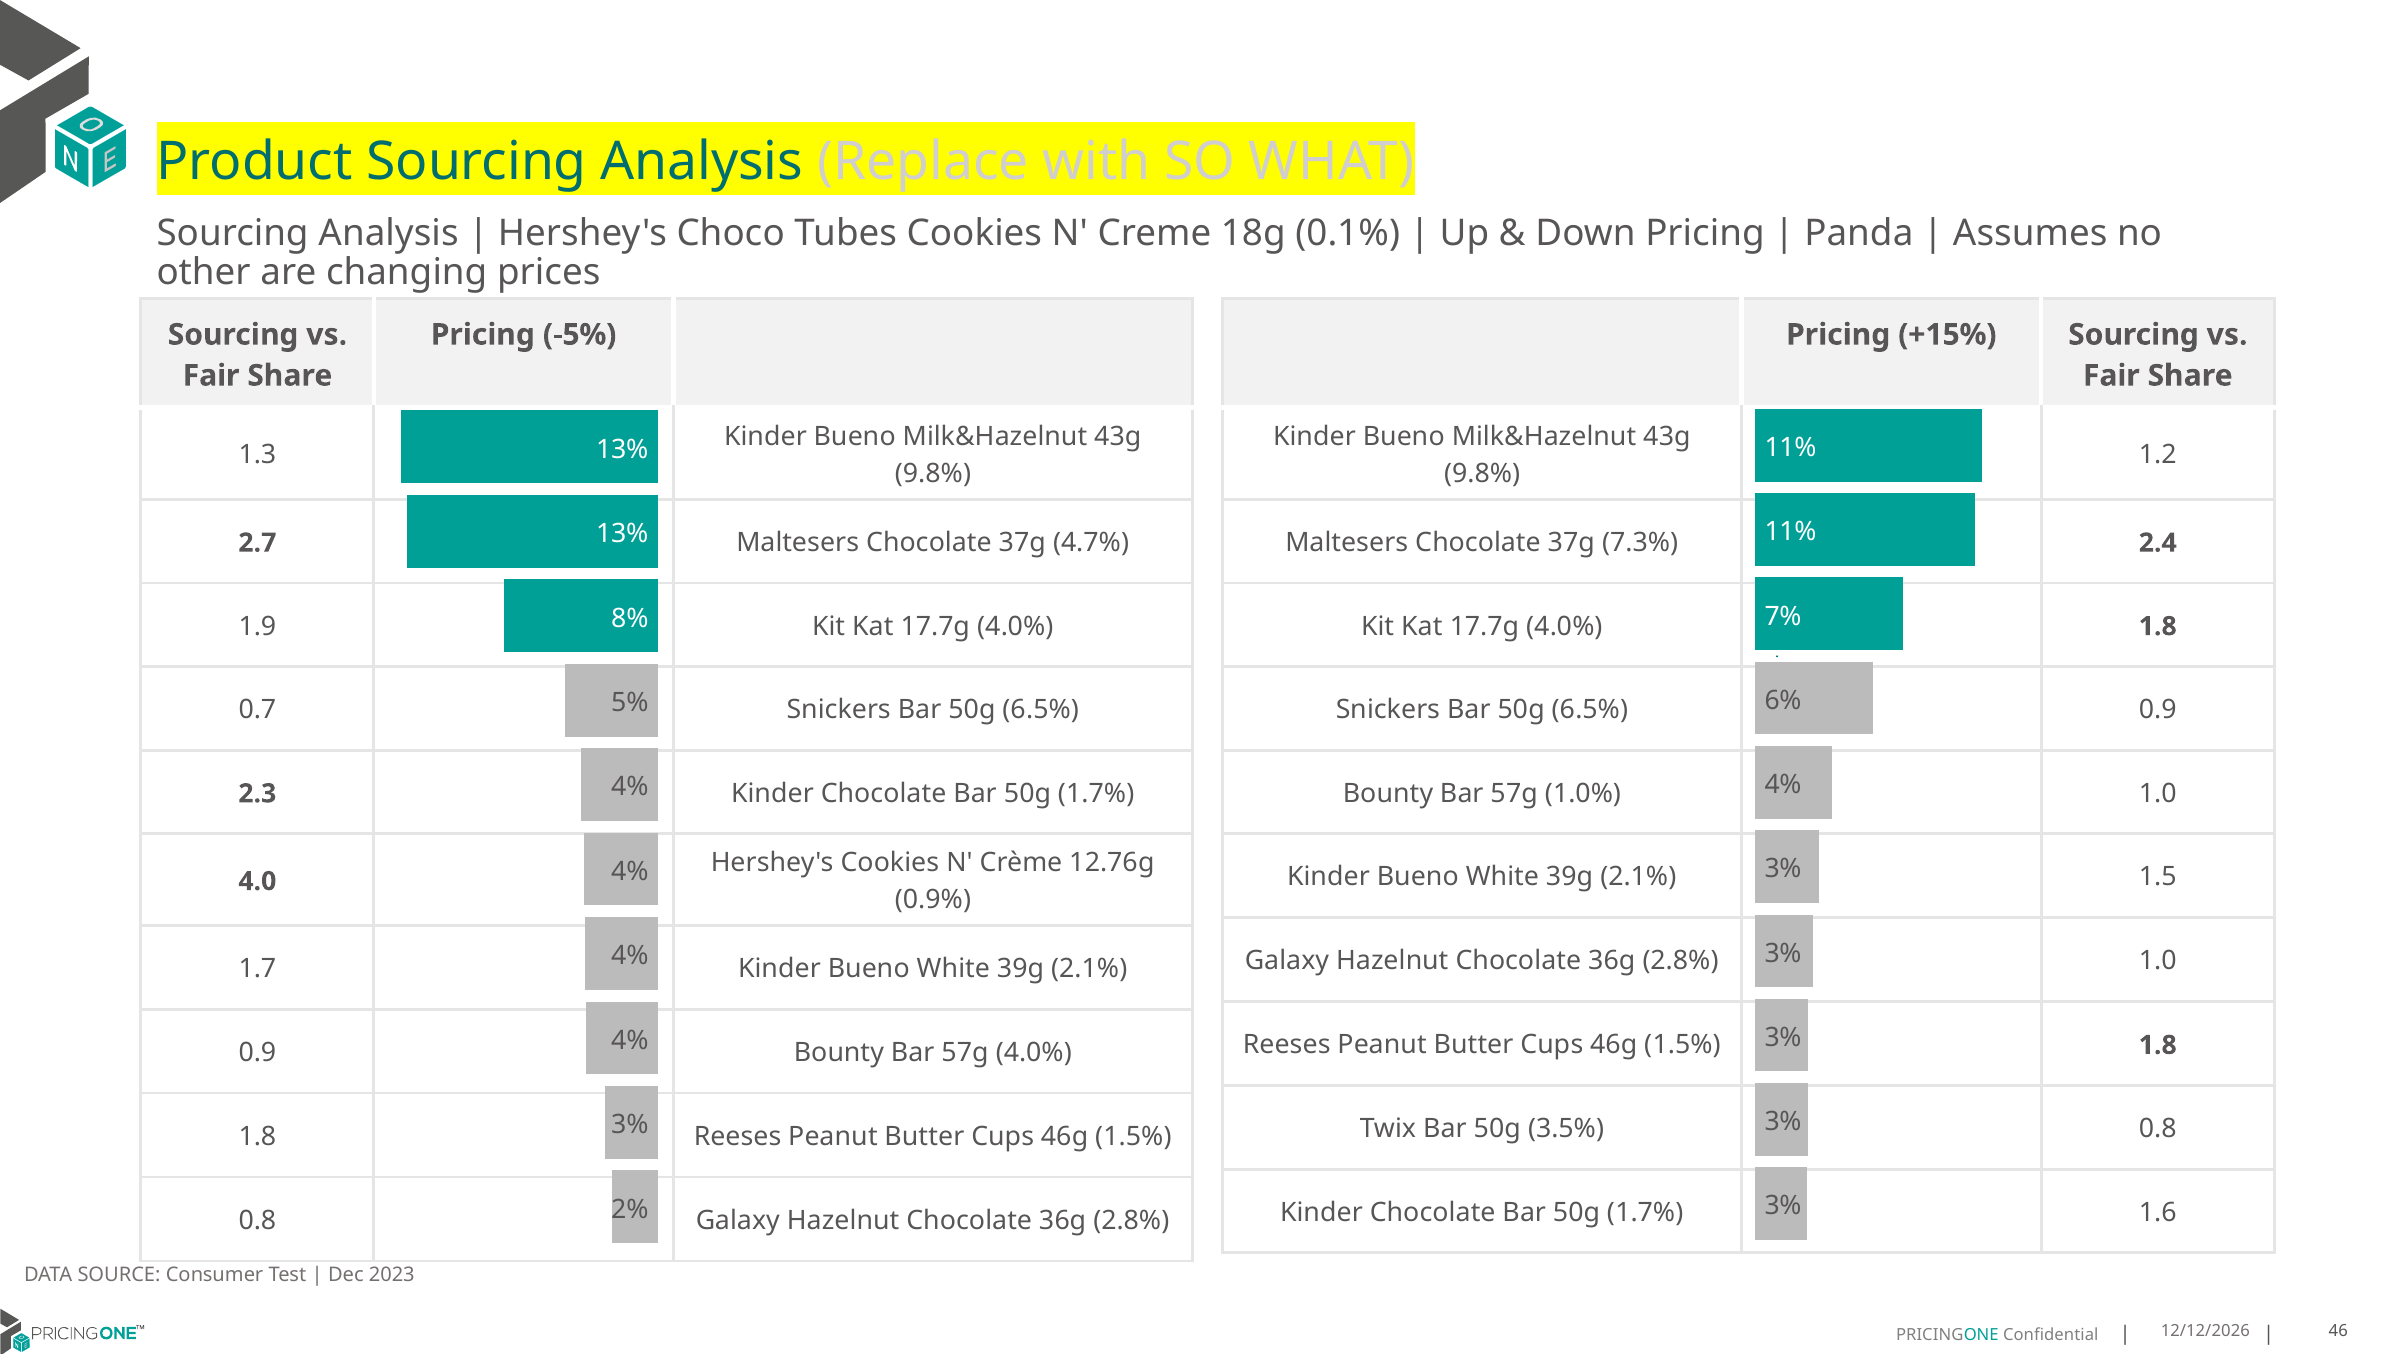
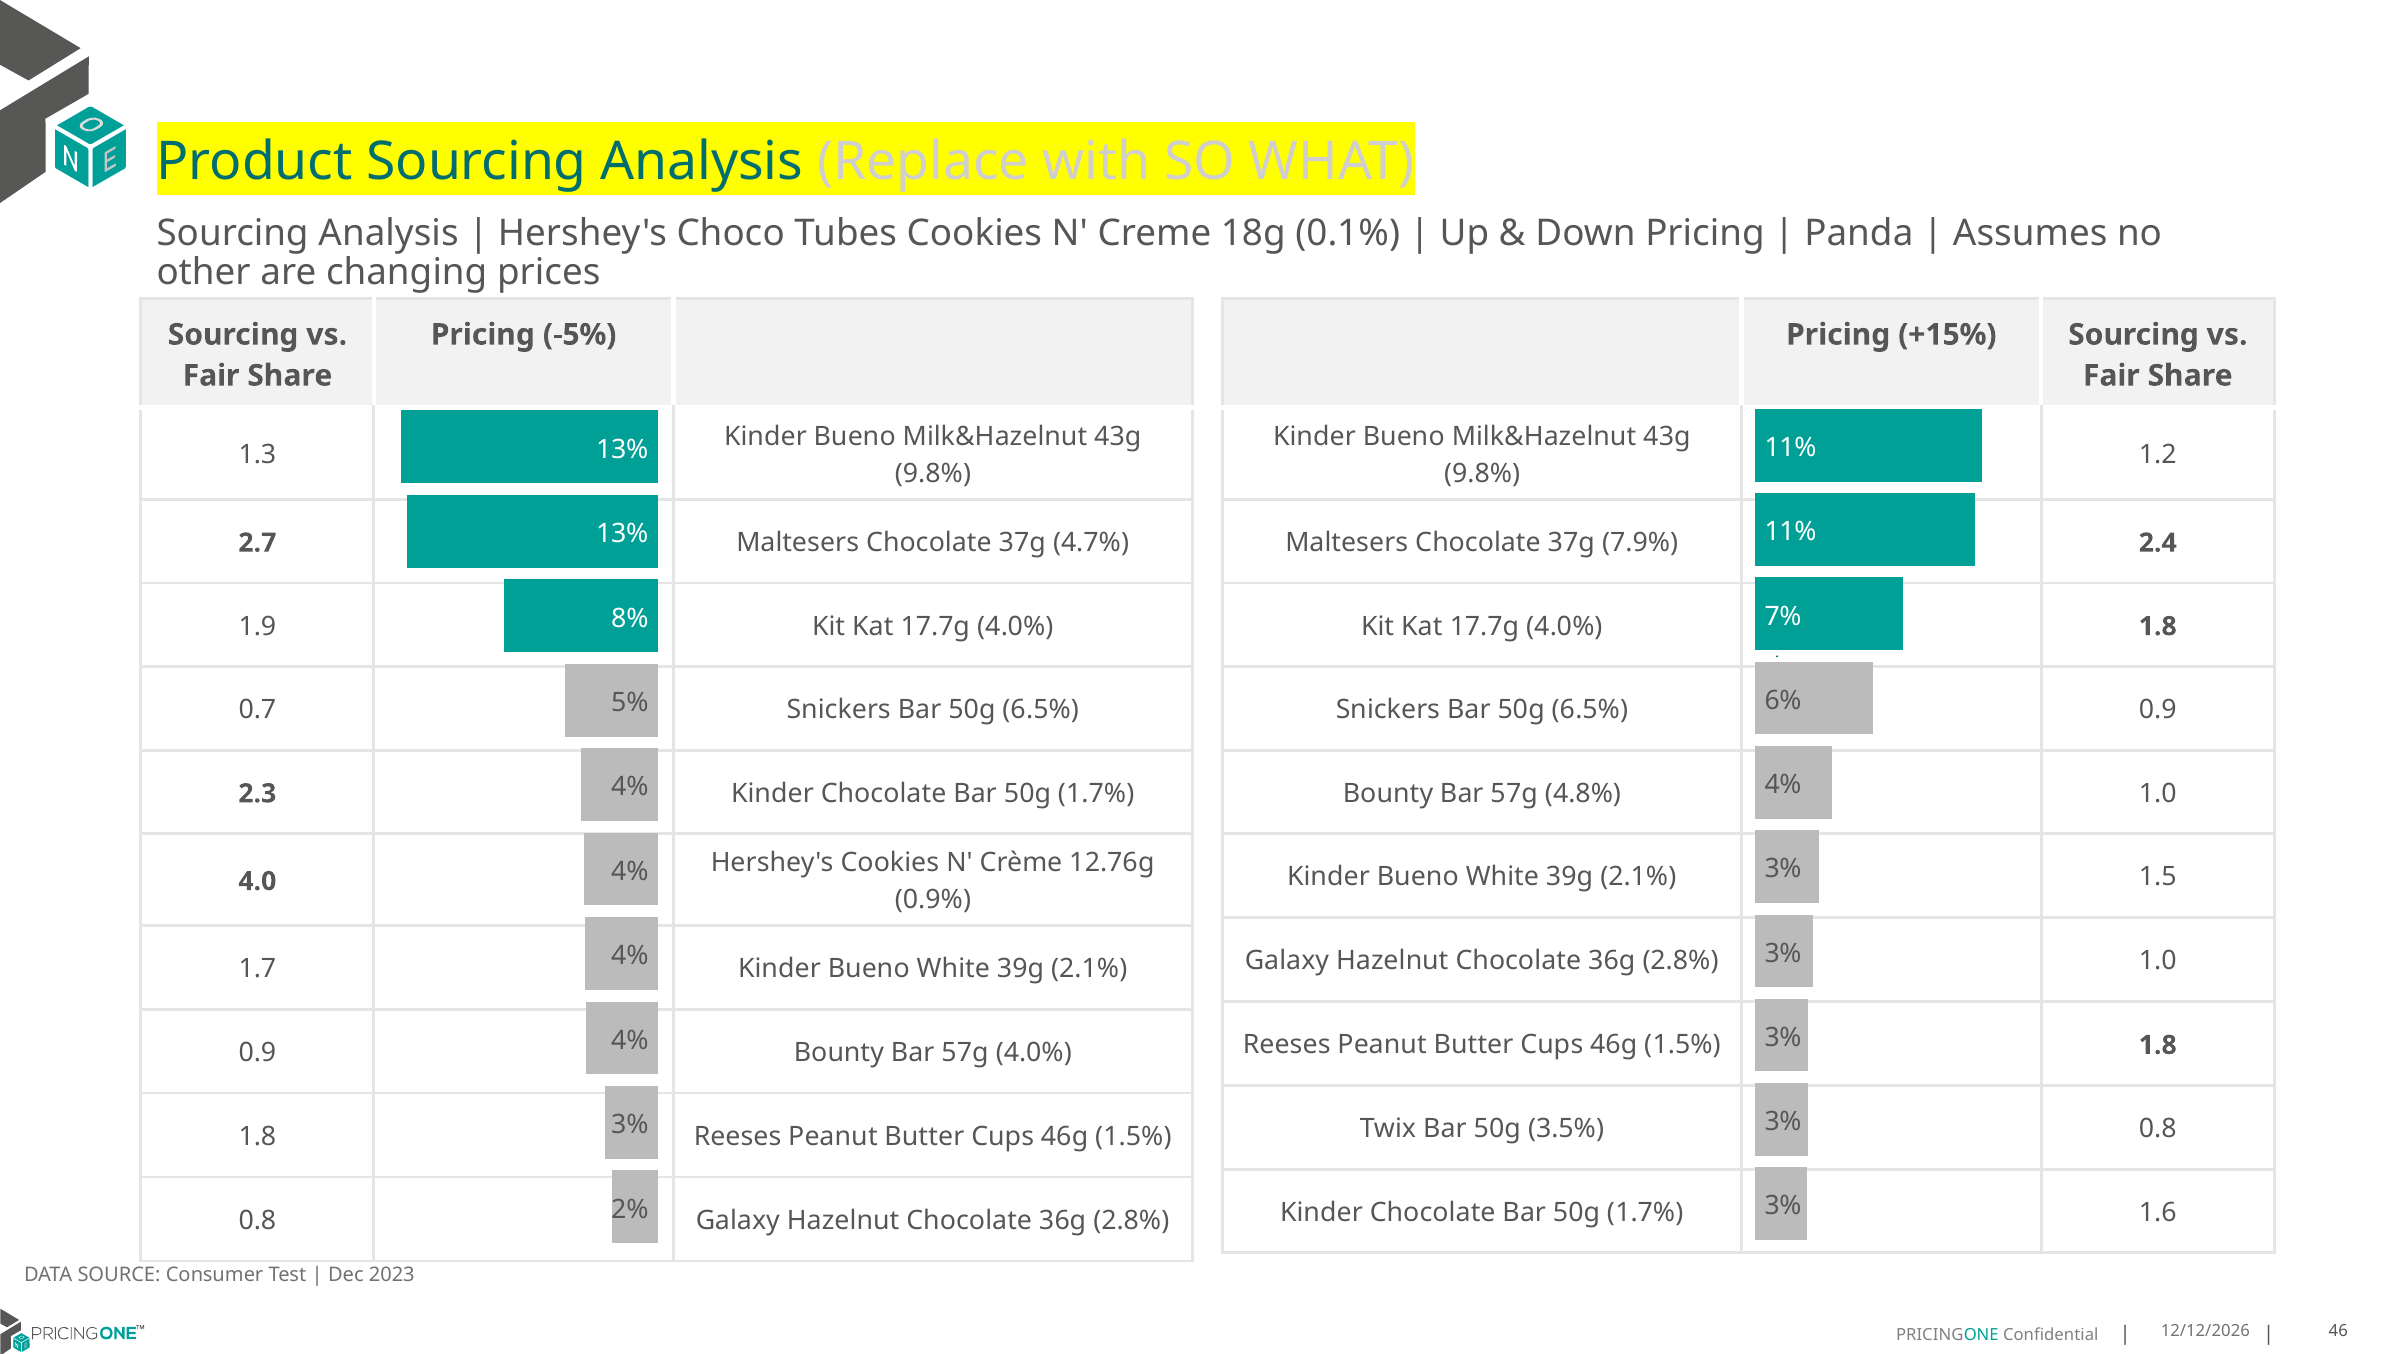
7.3%: 7.3% -> 7.9%
1.0%: 1.0% -> 4.8%
